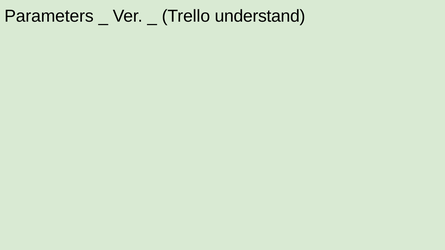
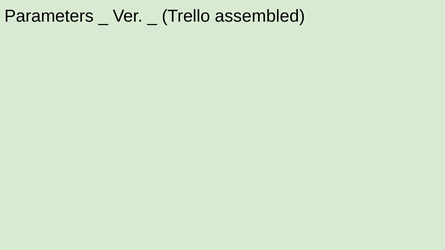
understand: understand -> assembled
